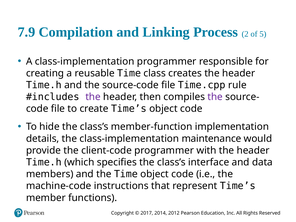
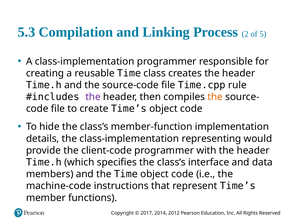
7.9: 7.9 -> 5.3
the at (215, 97) colour: purple -> orange
maintenance: maintenance -> representing
